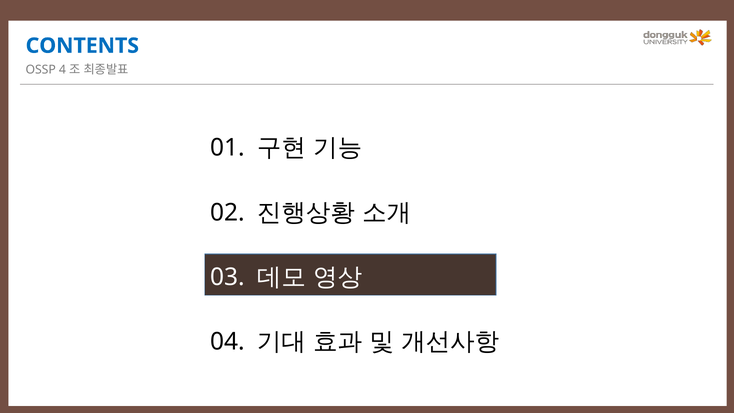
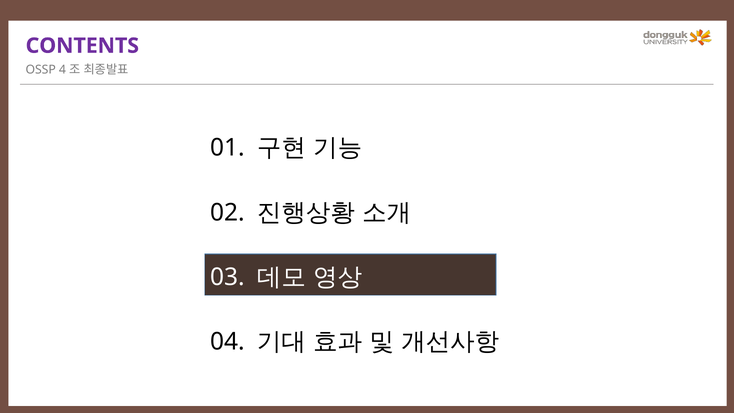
CONTENTS colour: blue -> purple
